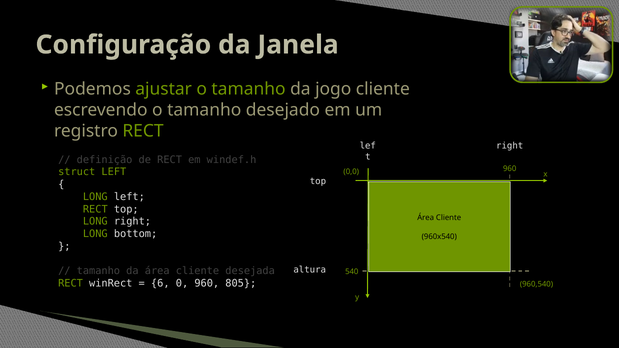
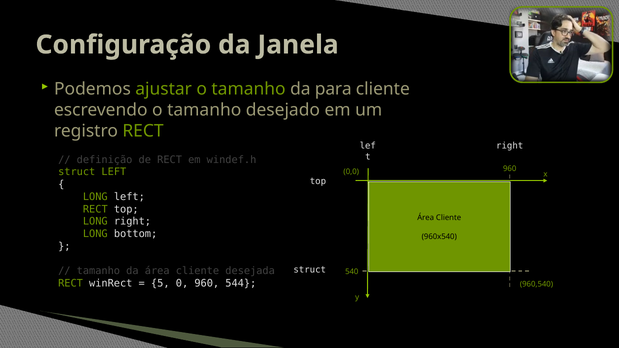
jogo: jogo -> para
altura at (310, 270): altura -> struct
6: 6 -> 5
805: 805 -> 544
